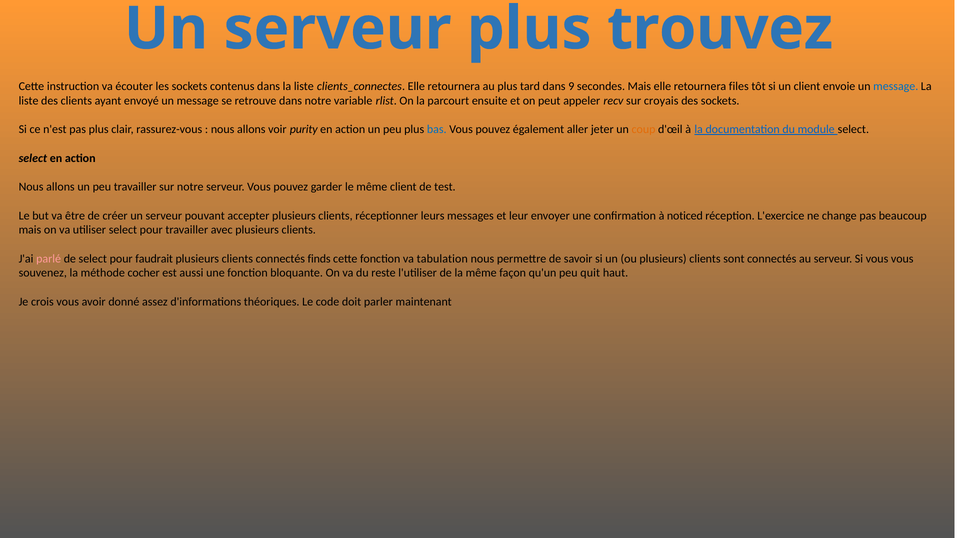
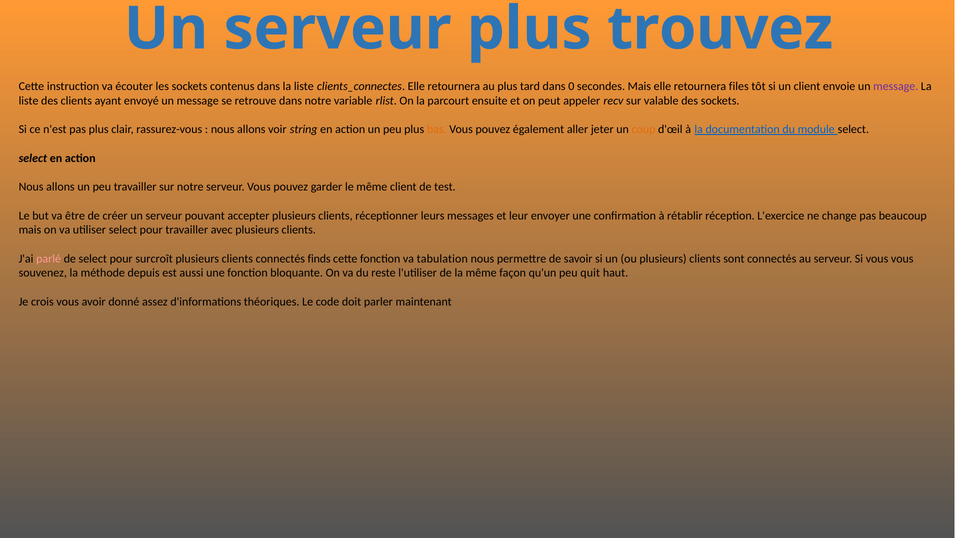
9: 9 -> 0
message at (896, 86) colour: blue -> purple
croyais: croyais -> valable
purity: purity -> string
bas colour: blue -> orange
noticed: noticed -> rétablir
faudrait: faudrait -> surcroît
cocher: cocher -> depuis
